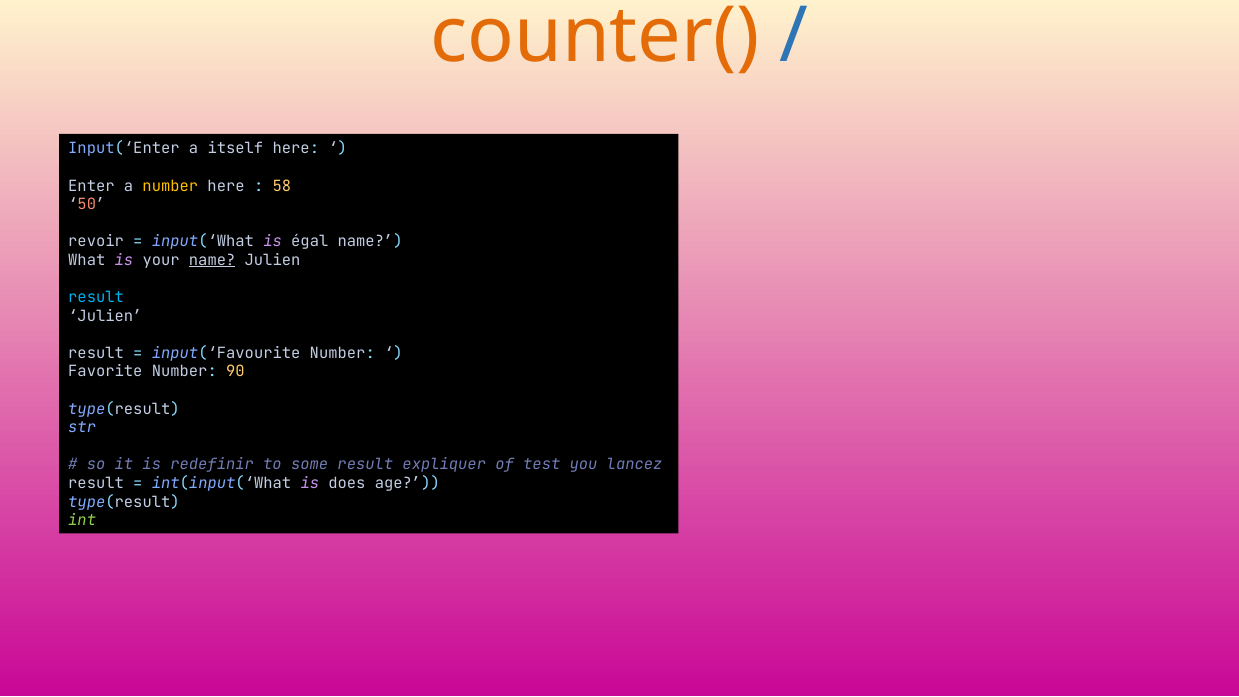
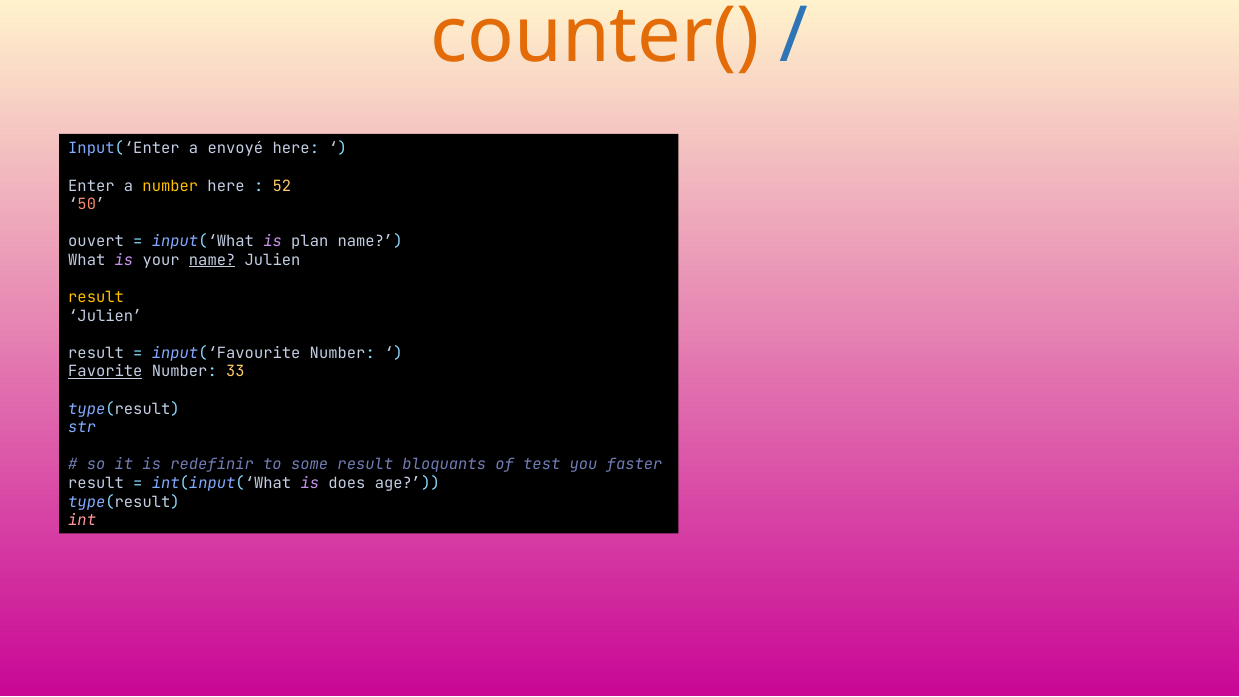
itself: itself -> envoyé
58: 58 -> 52
revoir: revoir -> ouvert
égal: égal -> plan
result at (96, 297) colour: light blue -> yellow
Favorite underline: none -> present
90: 90 -> 33
expliquer: expliquer -> bloquants
lancez: lancez -> faster
int colour: light green -> pink
